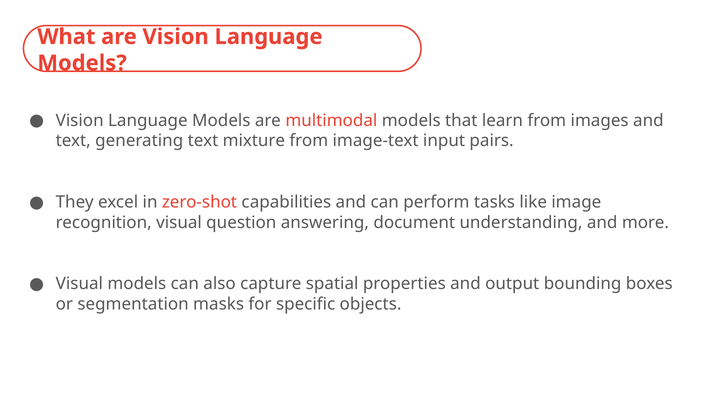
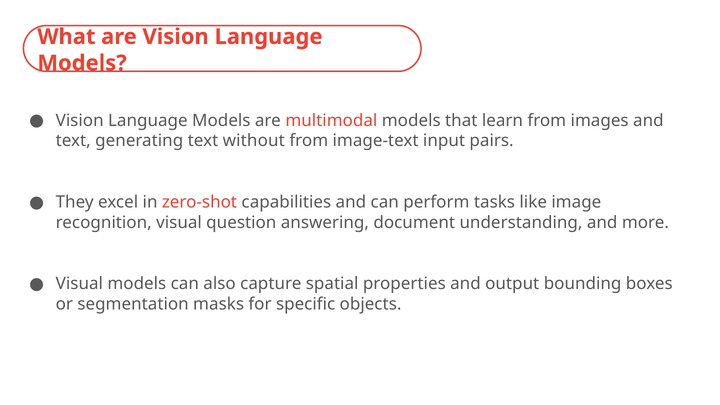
mixture: mixture -> without
